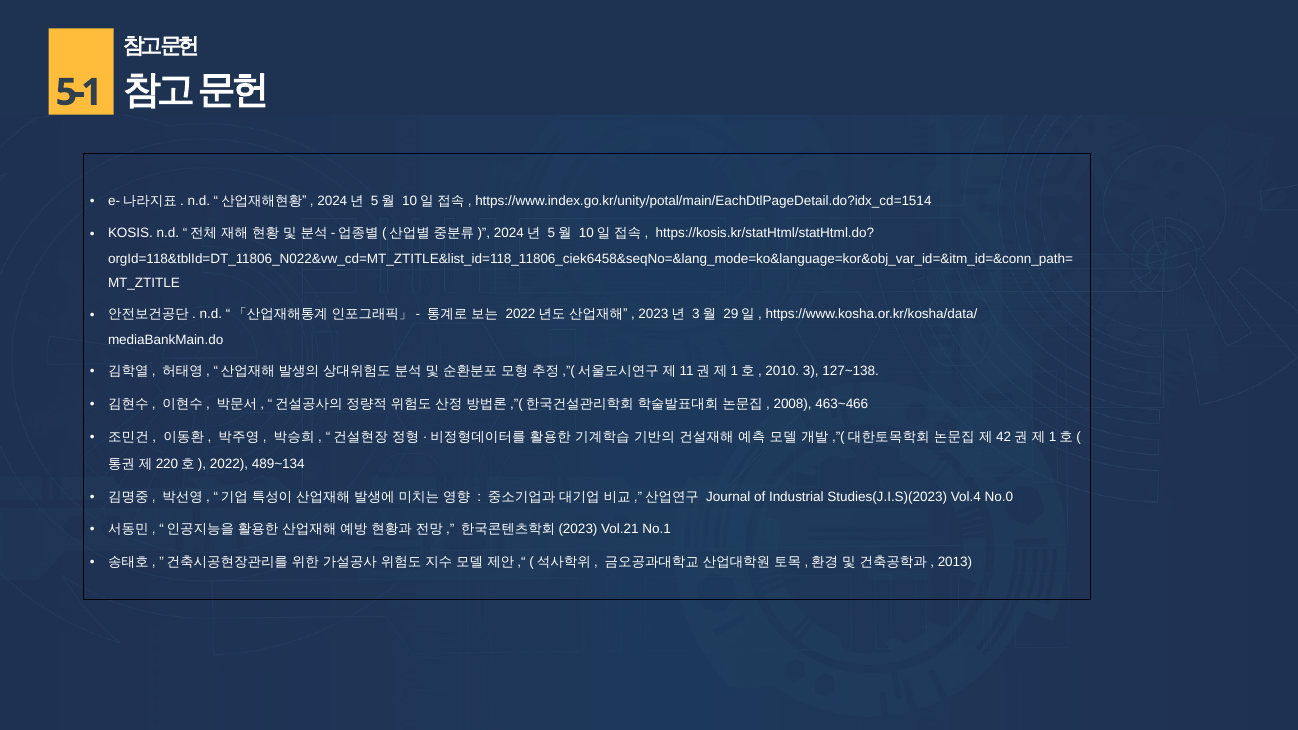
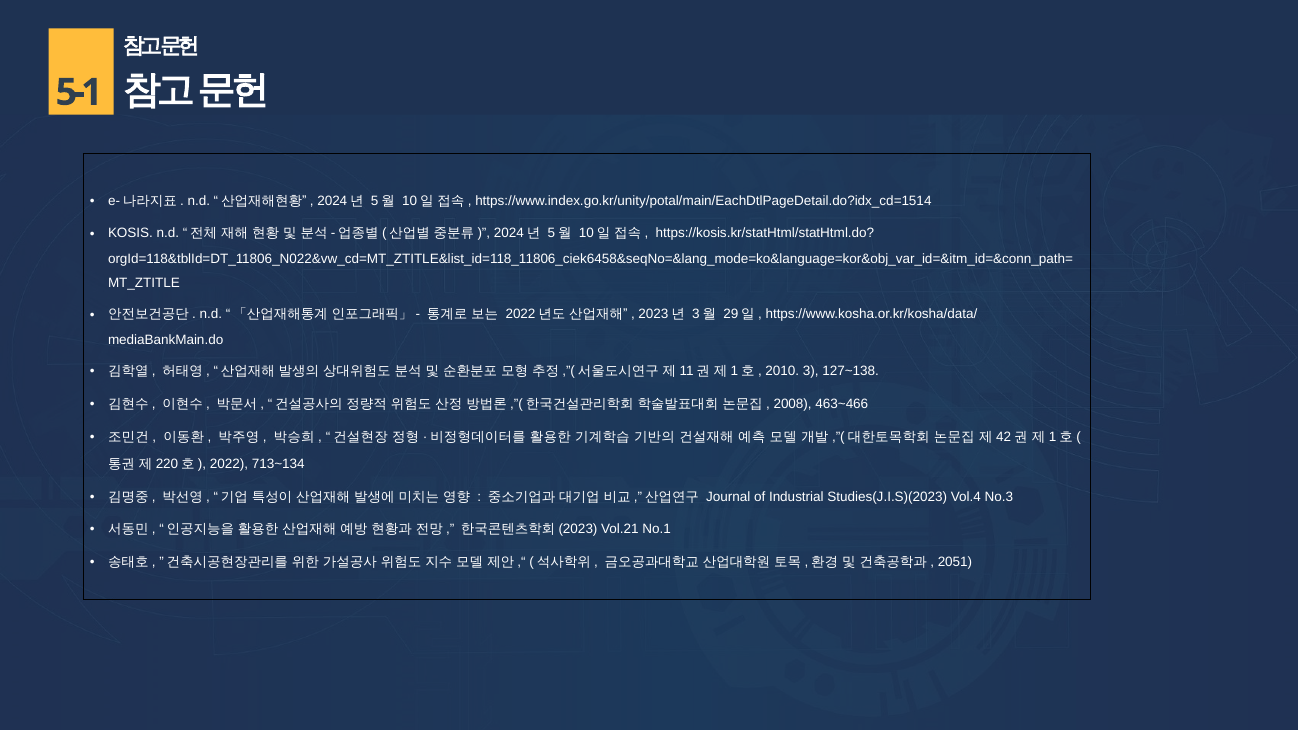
489~134: 489~134 -> 713~134
No.0: No.0 -> No.3
2013: 2013 -> 2051
